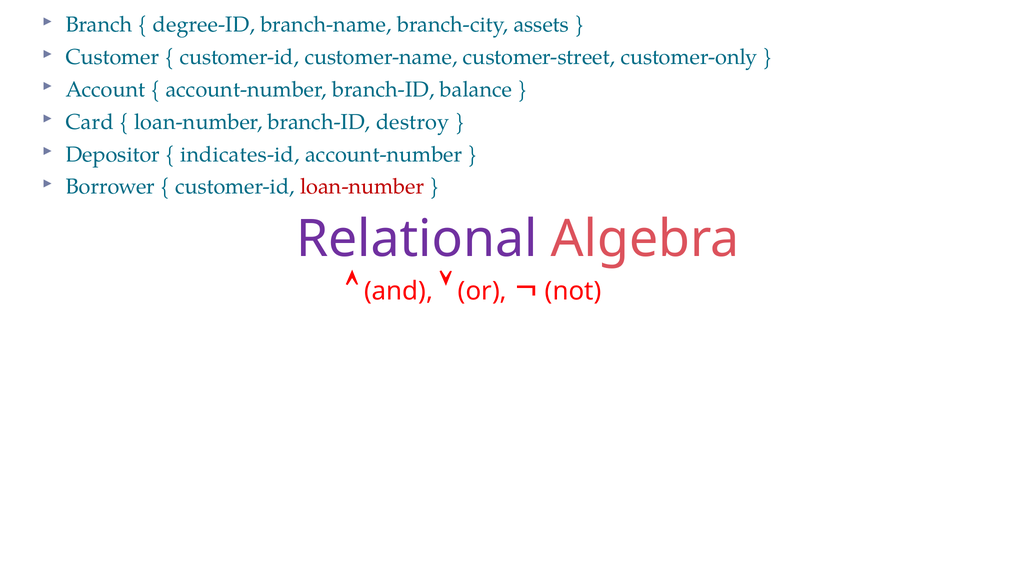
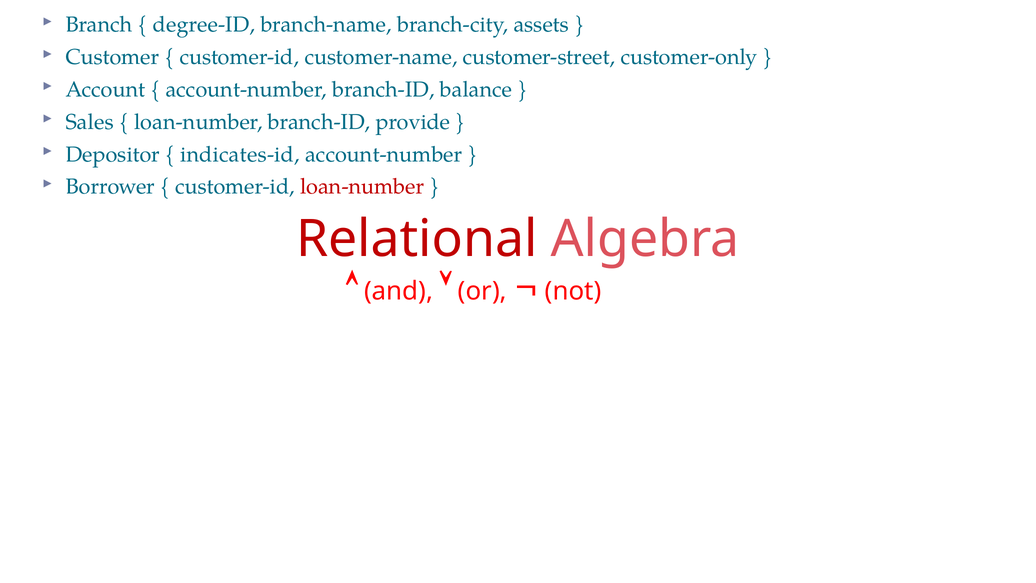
Card: Card -> Sales
destroy: destroy -> provide
Relational colour: purple -> red
